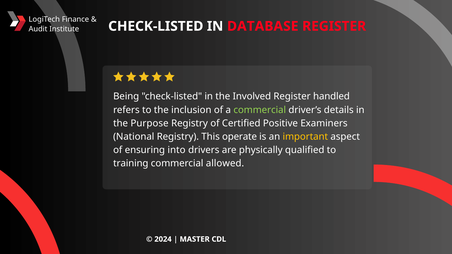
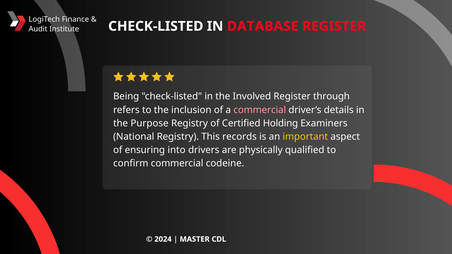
handled: handled -> through
commercial at (260, 110) colour: light green -> pink
Positive: Positive -> Holding
operate: operate -> records
training: training -> confirm
allowed: allowed -> codeine
